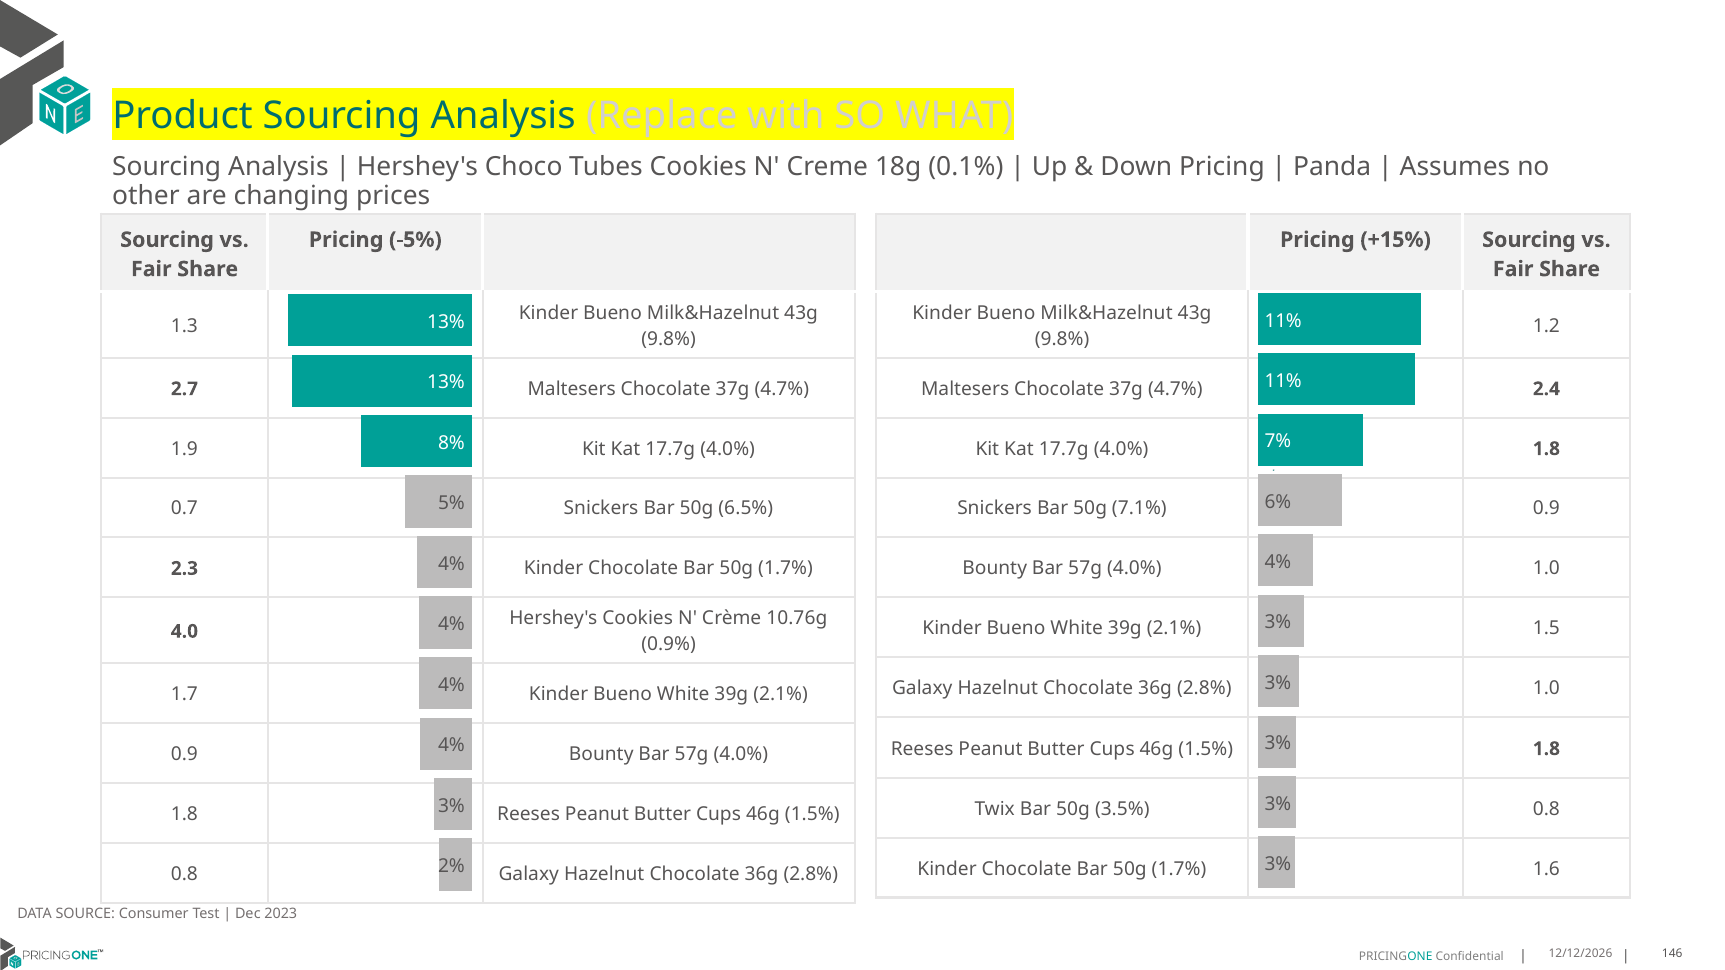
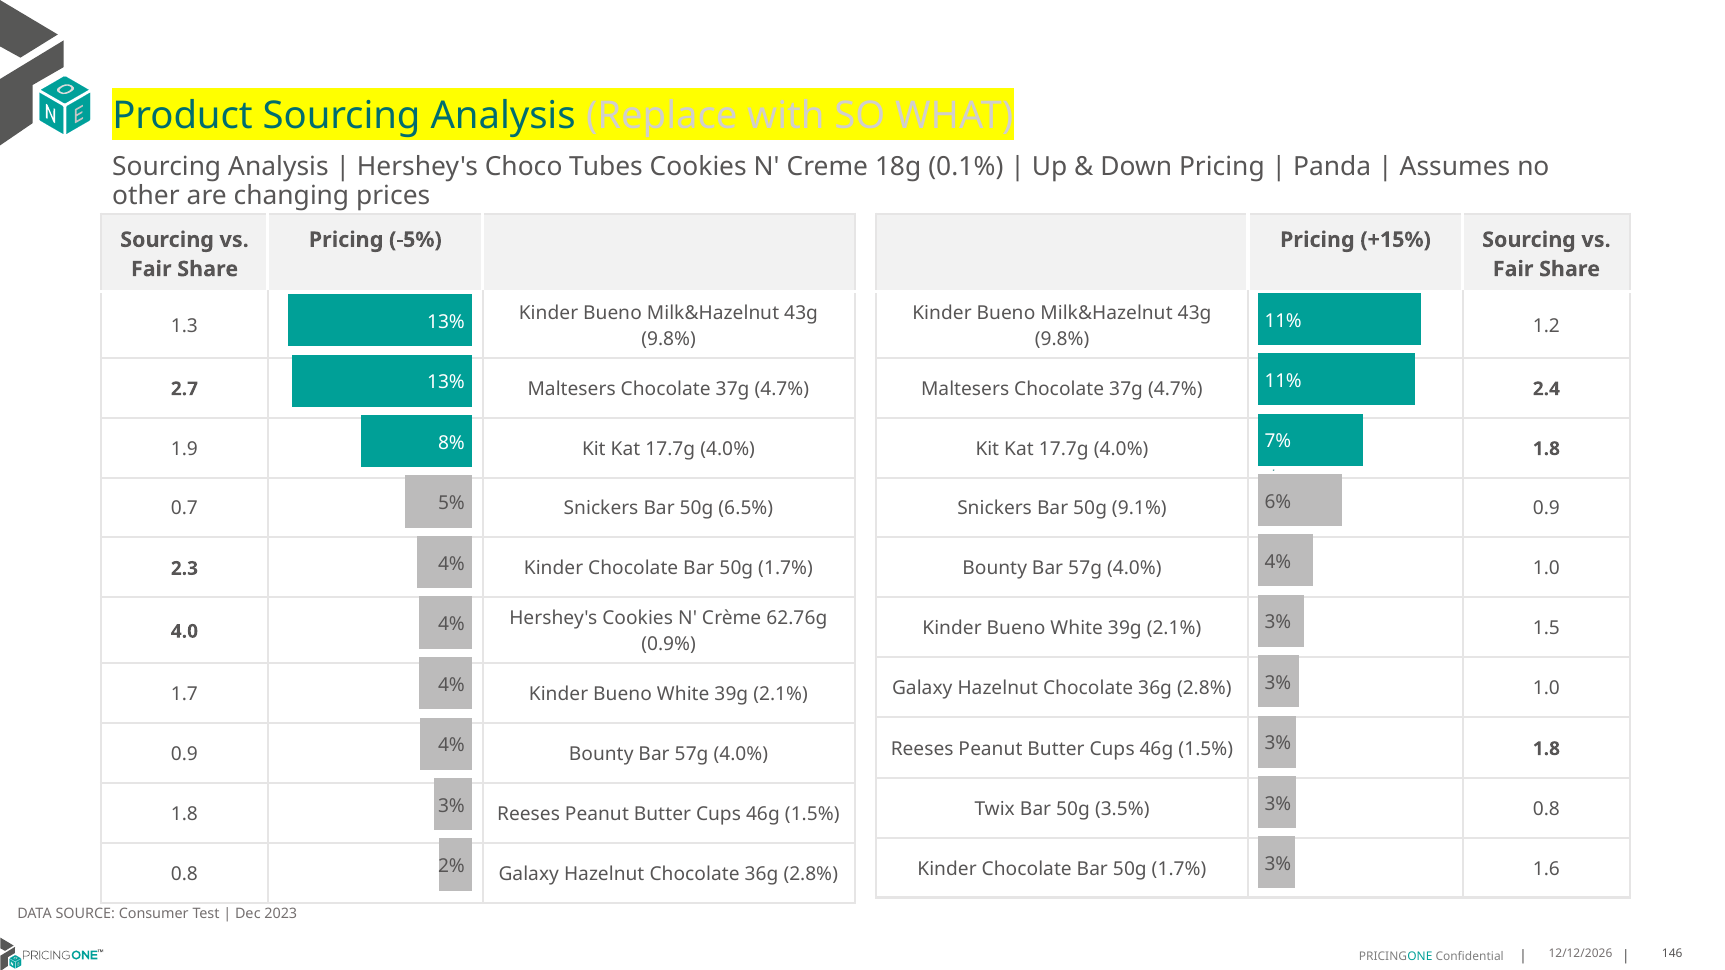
7.1%: 7.1% -> 9.1%
10.76g: 10.76g -> 62.76g
